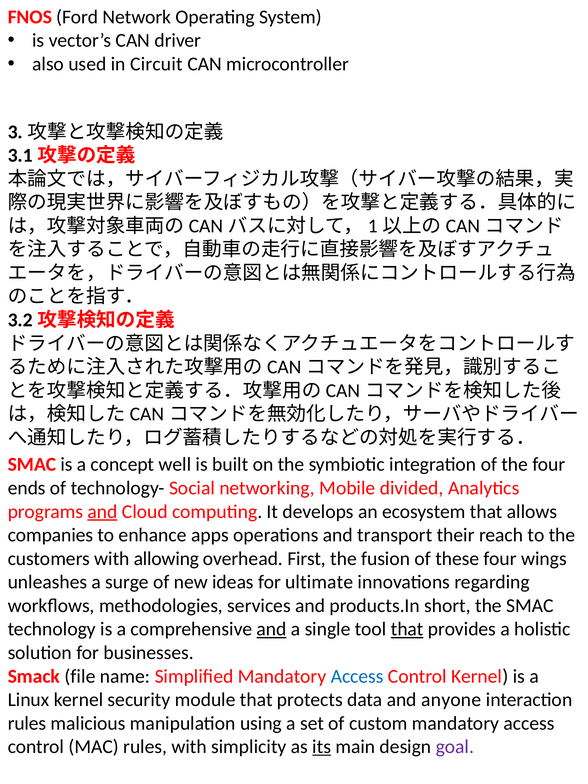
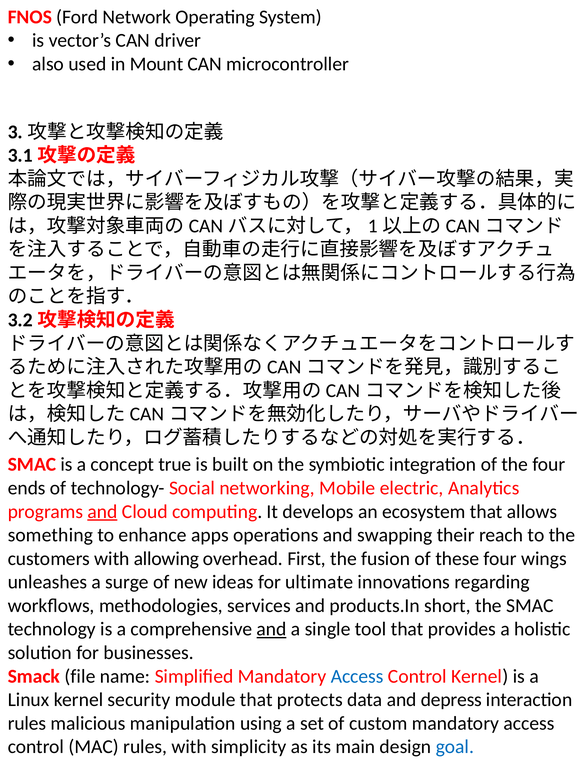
Circuit: Circuit -> Mount
well: well -> true
divided: divided -> electric
companies: companies -> something
transport: transport -> swapping
that at (407, 629) underline: present -> none
anyone: anyone -> depress
its underline: present -> none
goal colour: purple -> blue
